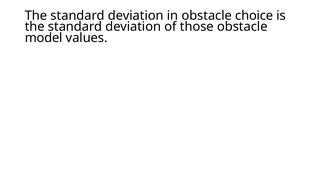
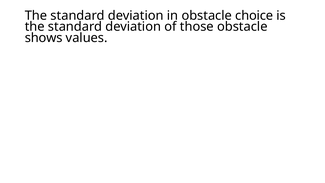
model: model -> shows
